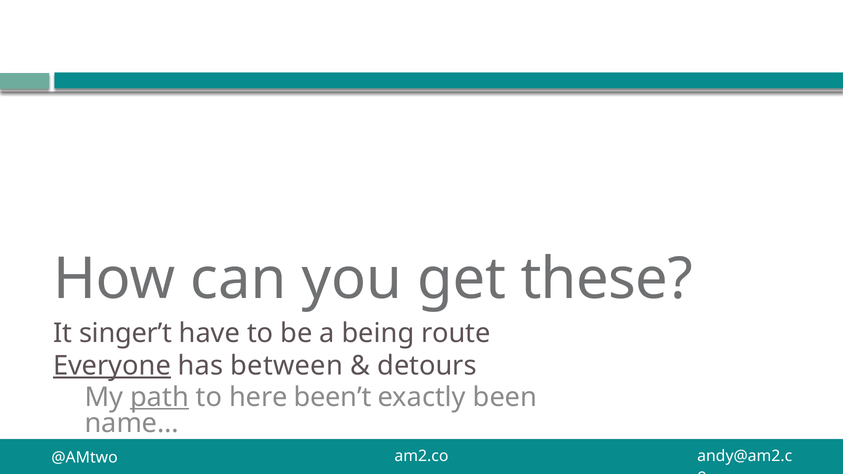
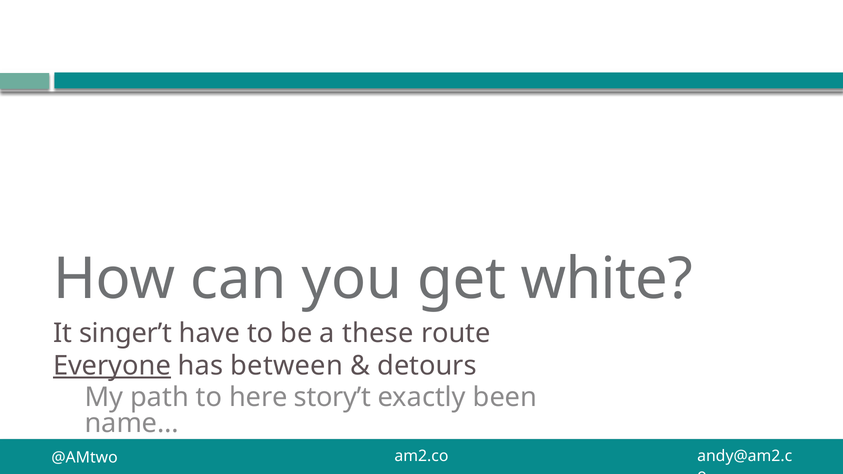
these: these -> white
being: being -> these
path underline: present -> none
been’t: been’t -> story’t
